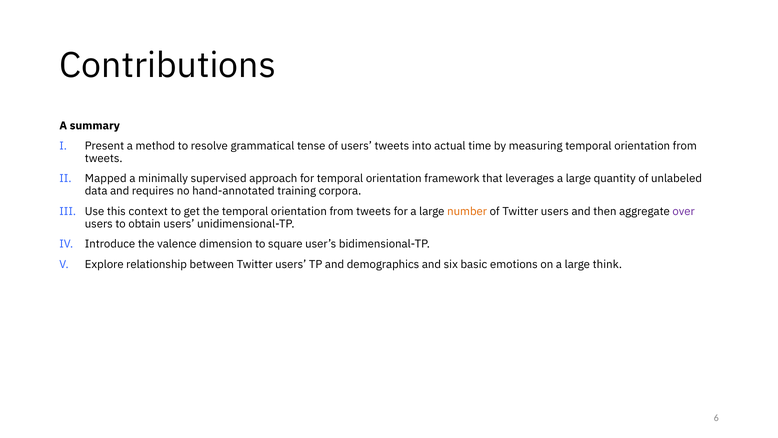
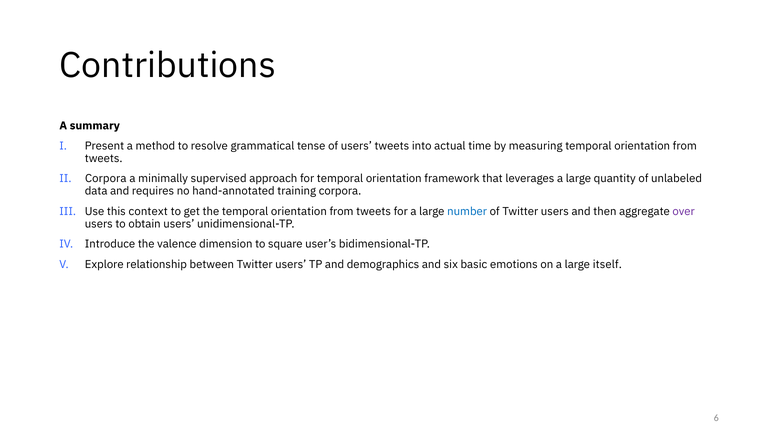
Mapped at (106, 179): Mapped -> Corpora
number colour: orange -> blue
think: think -> itself
